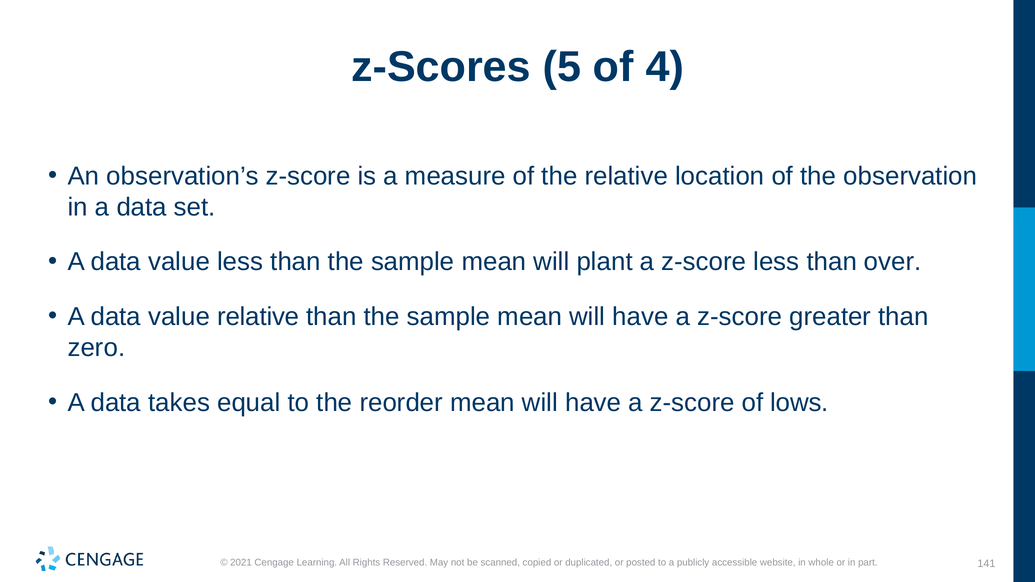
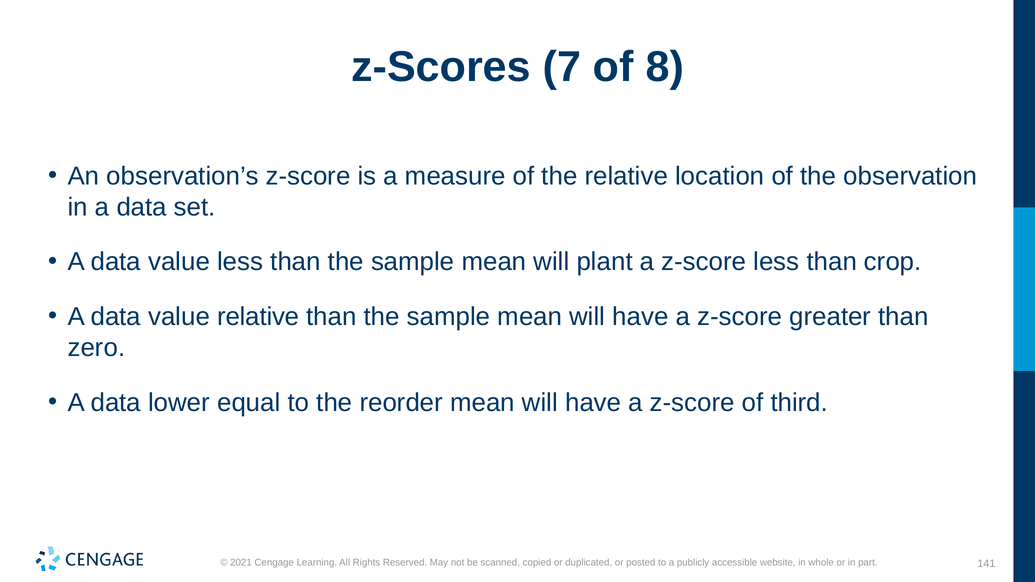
5: 5 -> 7
4: 4 -> 8
over: over -> crop
takes: takes -> lower
lows: lows -> third
